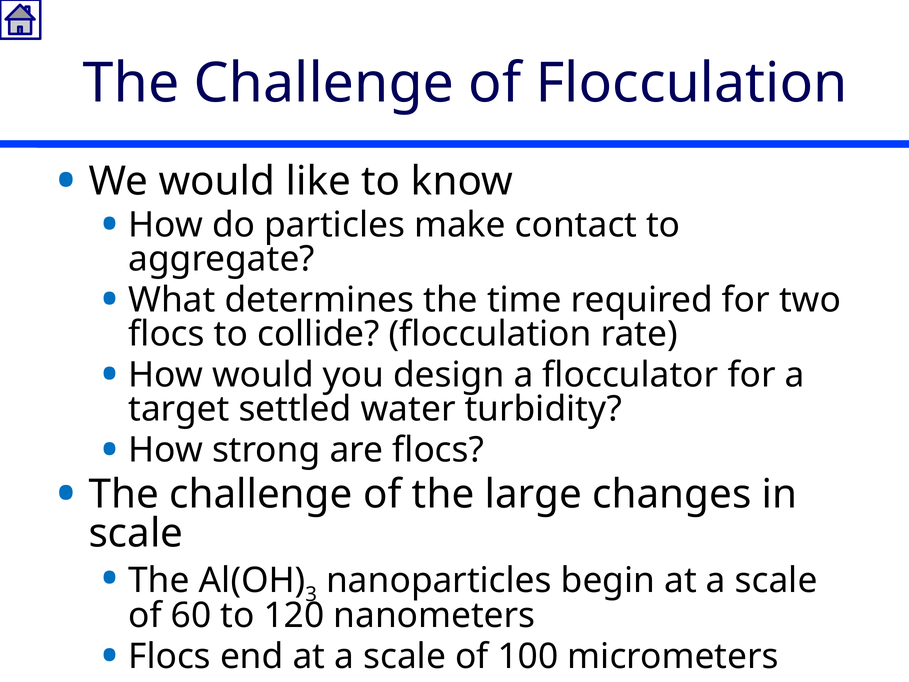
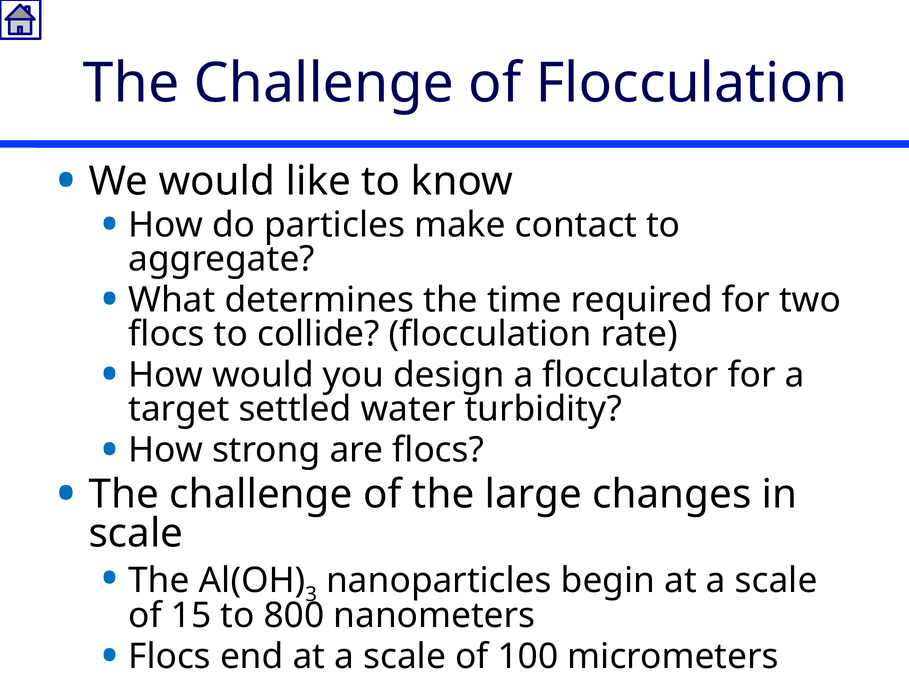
60: 60 -> 15
120: 120 -> 800
